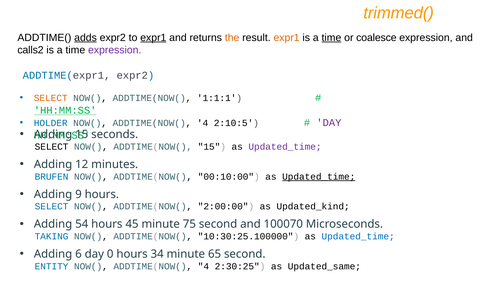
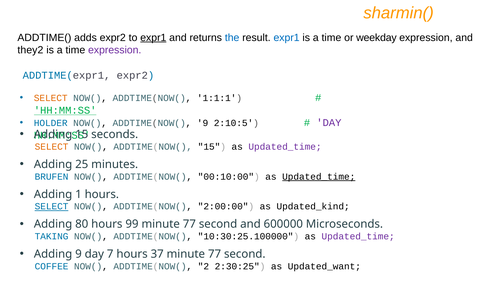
trimmed(: trimmed( -> sharmin(
adds underline: present -> none
the colour: orange -> blue
expr1 at (287, 38) colour: orange -> blue
time at (331, 38) underline: present -> none
coalesce: coalesce -> weekday
calls2: calls2 -> they2
4 at (203, 123): 4 -> 9
SELECT at (52, 147) colour: black -> orange
12: 12 -> 25
9: 9 -> 1
SELECT at (52, 207) underline: none -> present
54: 54 -> 80
45: 45 -> 99
75 at (189, 224): 75 -> 77
100070: 100070 -> 600000
Updated_time at (358, 237) colour: blue -> purple
Adding 6: 6 -> 9
0: 0 -> 7
34: 34 -> 37
65 at (215, 254): 65 -> 77
ENTITY: ENTITY -> COFFEE
4 at (203, 267): 4 -> 2
Updated_same: Updated_same -> Updated_want
